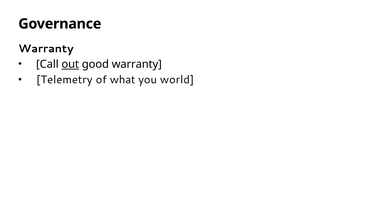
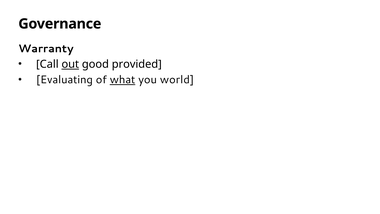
good warranty: warranty -> provided
Telemetry: Telemetry -> Evaluating
what underline: none -> present
